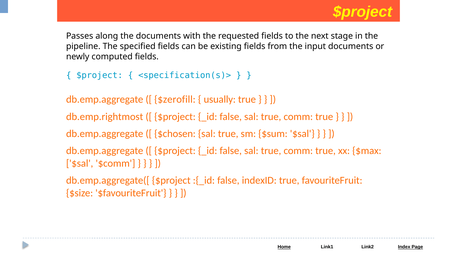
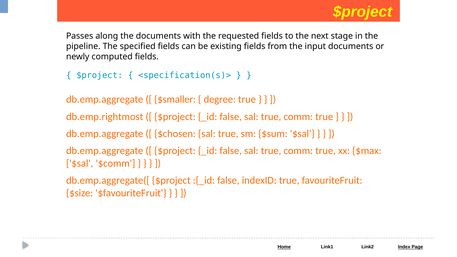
$zerofill: $zerofill -> $smaller
usually: usually -> degree
